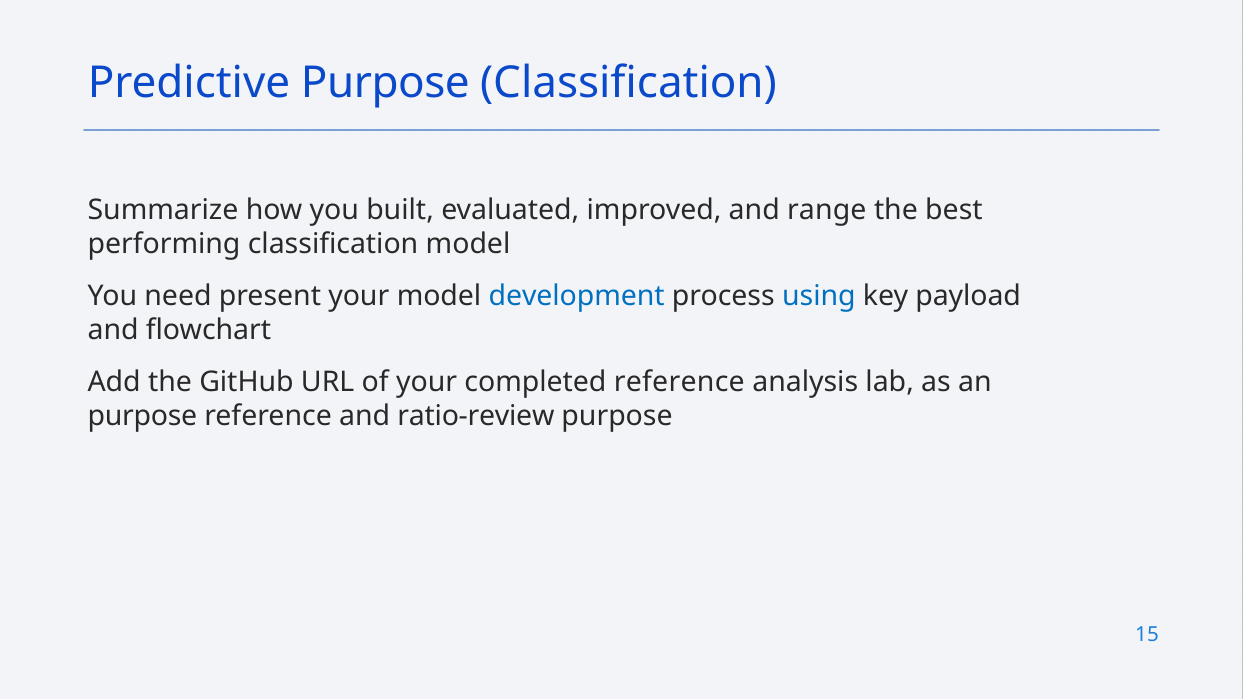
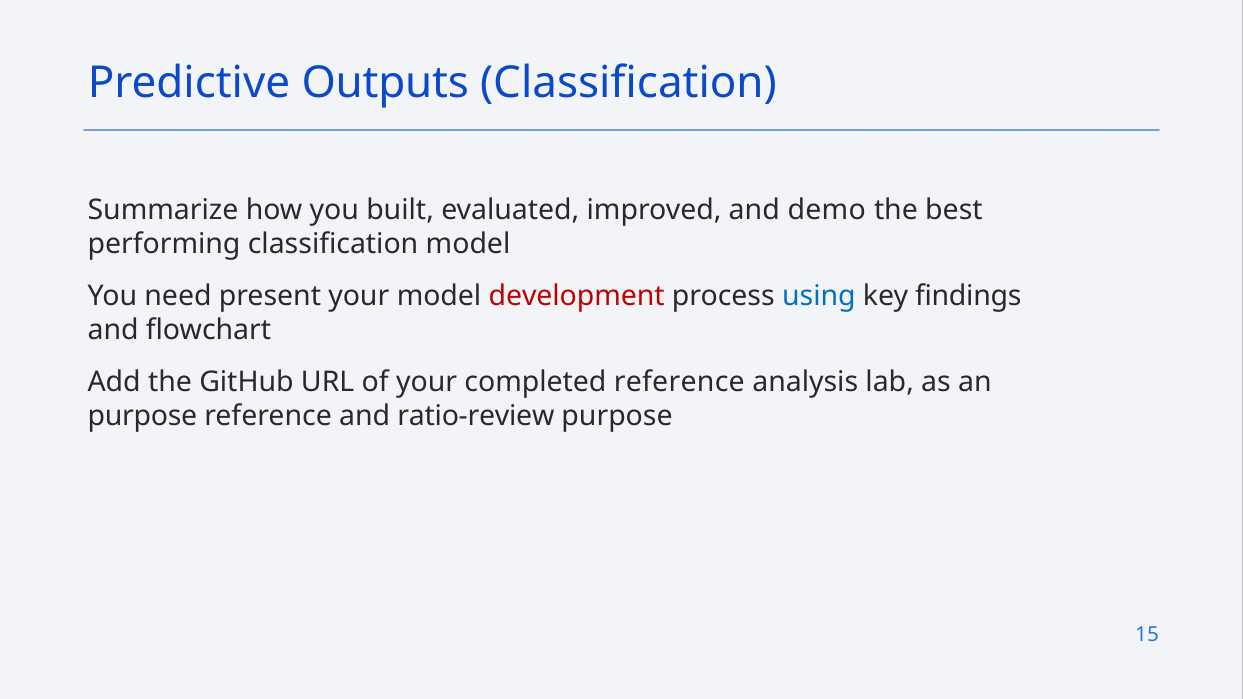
Predictive Purpose: Purpose -> Outputs
range: range -> demo
development colour: blue -> red
payload: payload -> findings
